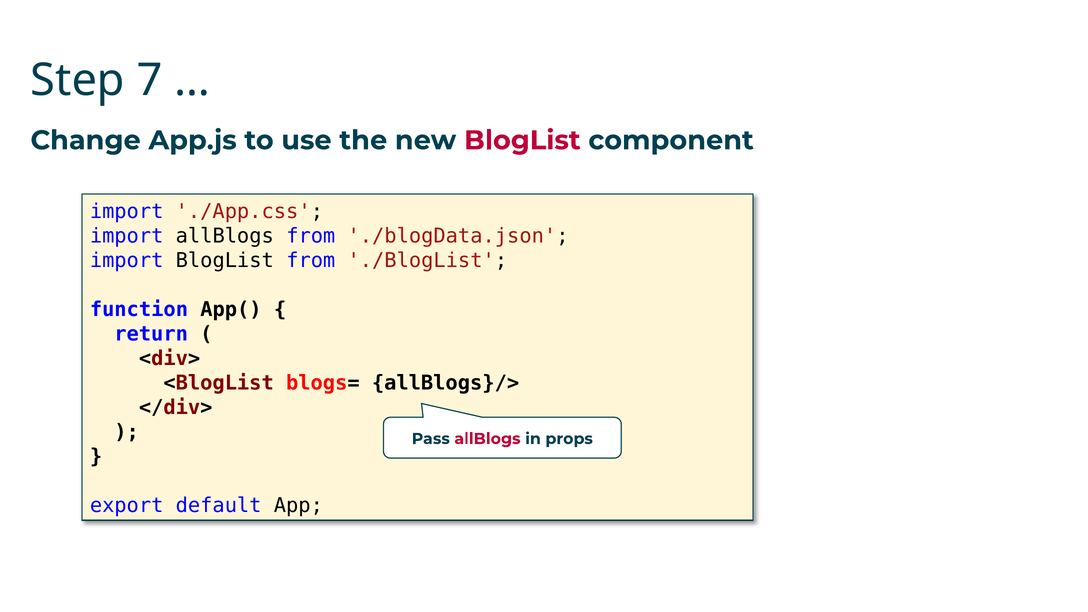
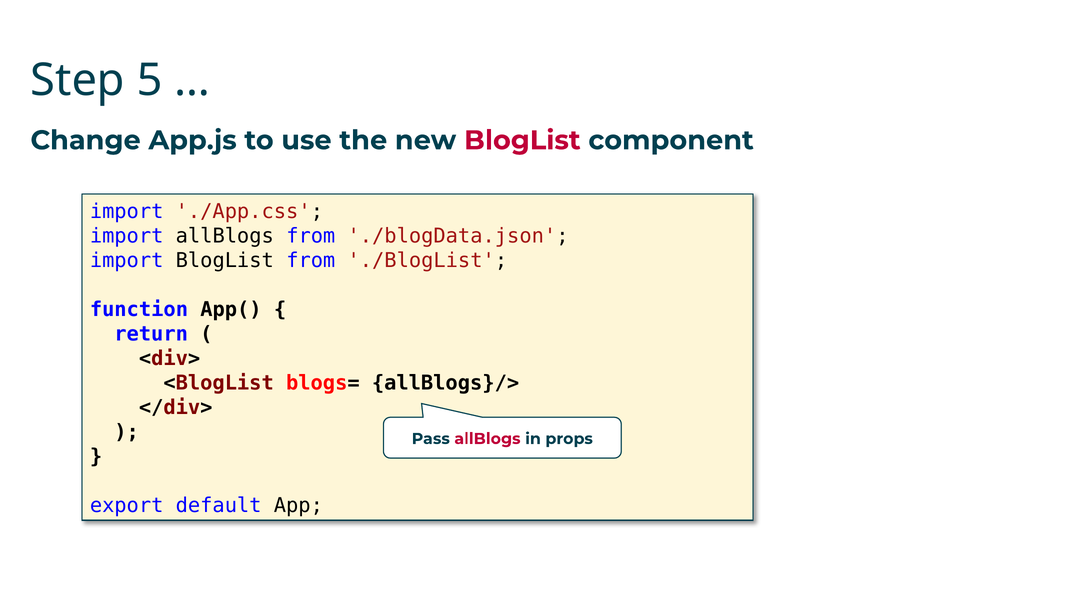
7: 7 -> 5
